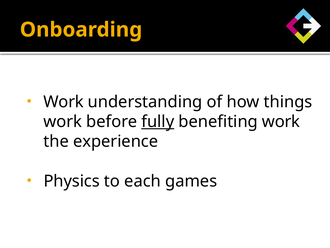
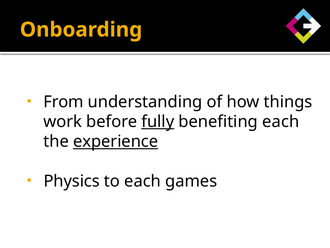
Work at (64, 102): Work -> From
benefiting work: work -> each
experience underline: none -> present
